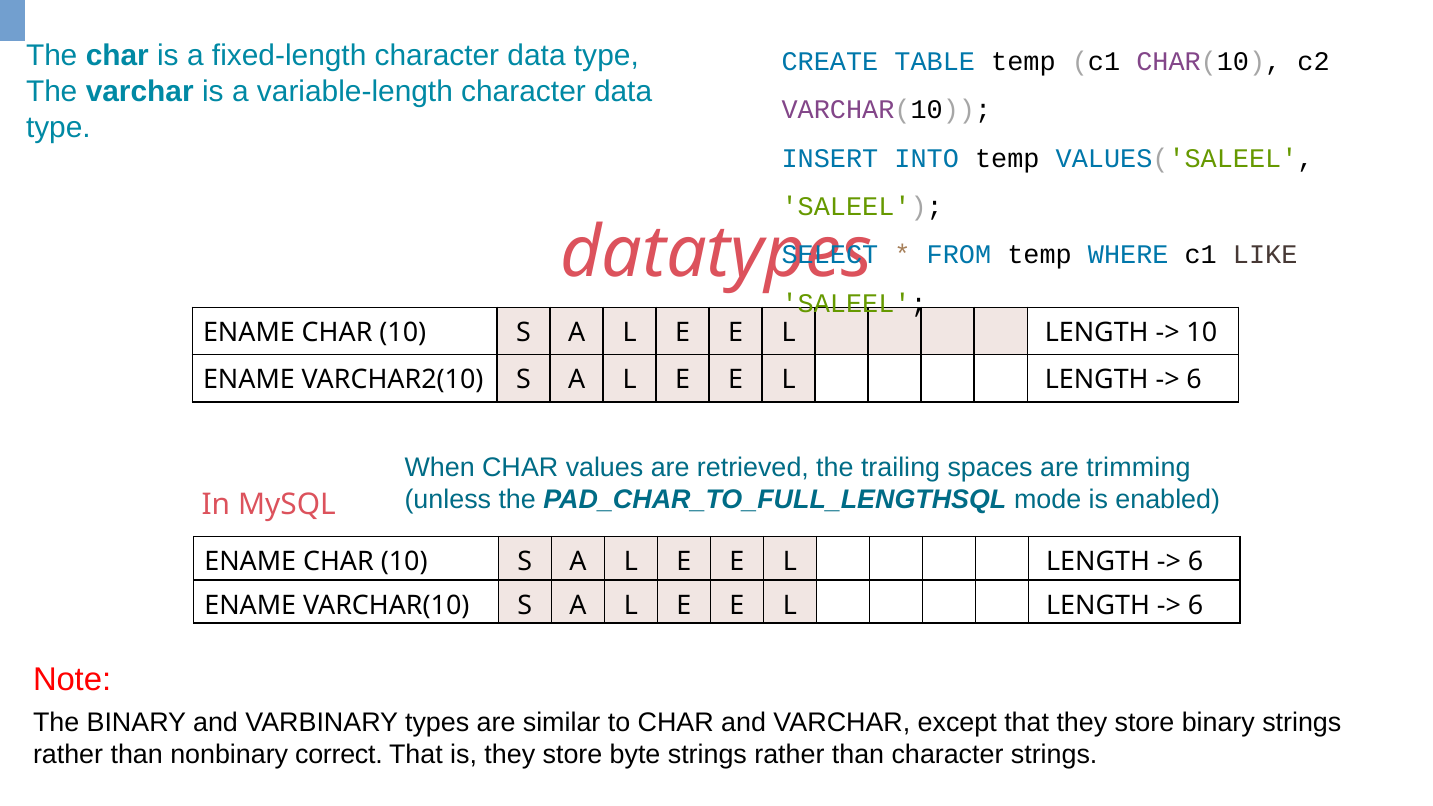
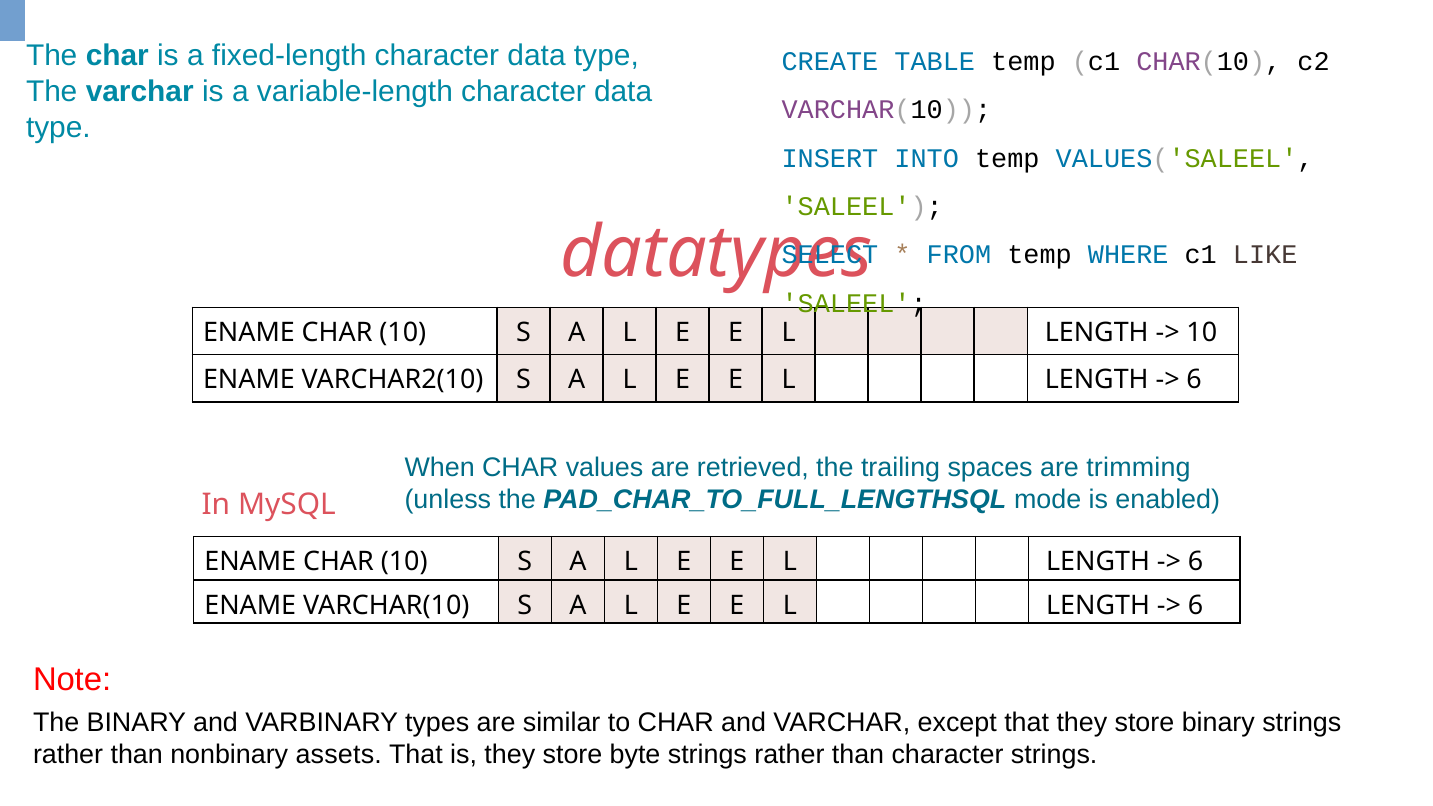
correct: correct -> assets
